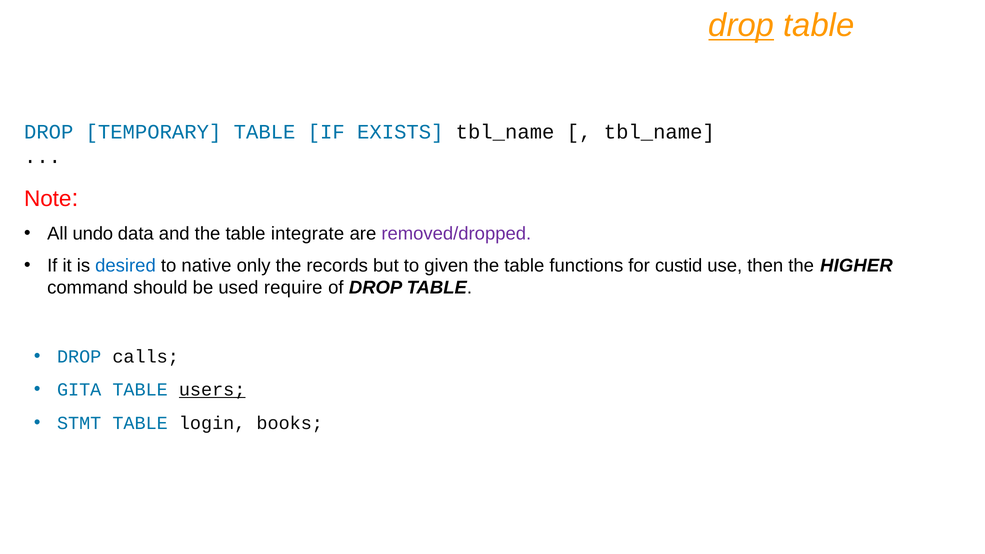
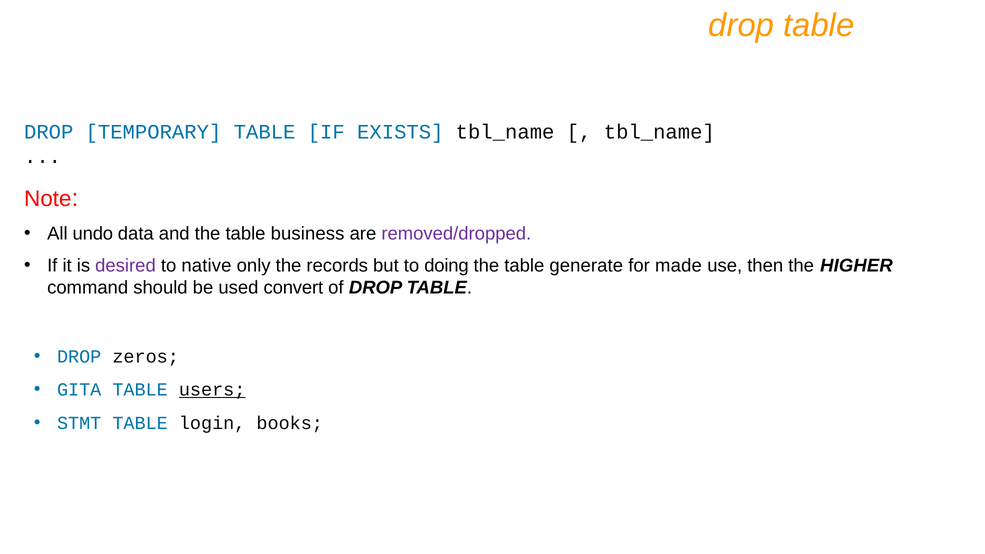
drop at (741, 26) underline: present -> none
integrate: integrate -> business
desired colour: blue -> purple
given: given -> doing
functions: functions -> generate
custid: custid -> made
require: require -> convert
calls: calls -> zeros
